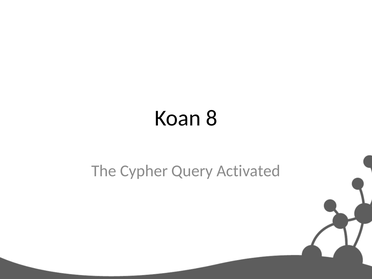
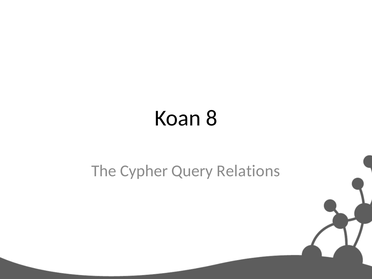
Activated: Activated -> Relations
